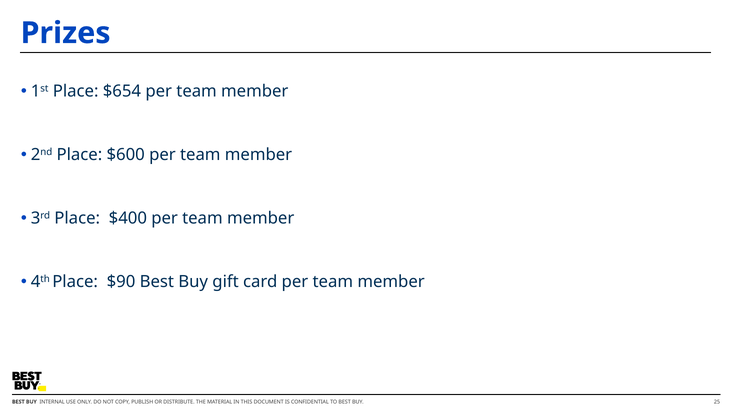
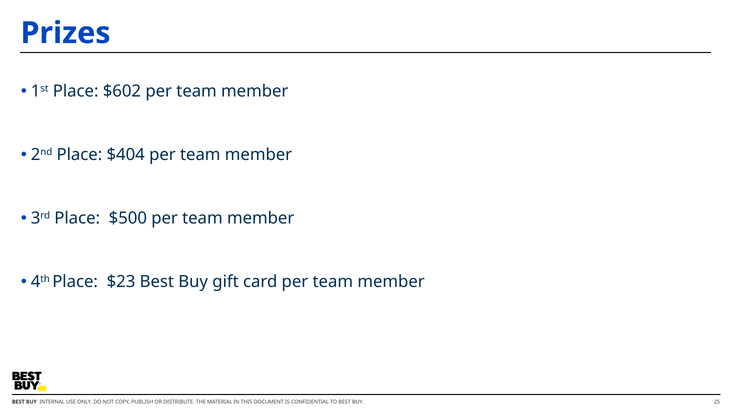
$654: $654 -> $602
$600: $600 -> $404
$400: $400 -> $500
$90: $90 -> $23
